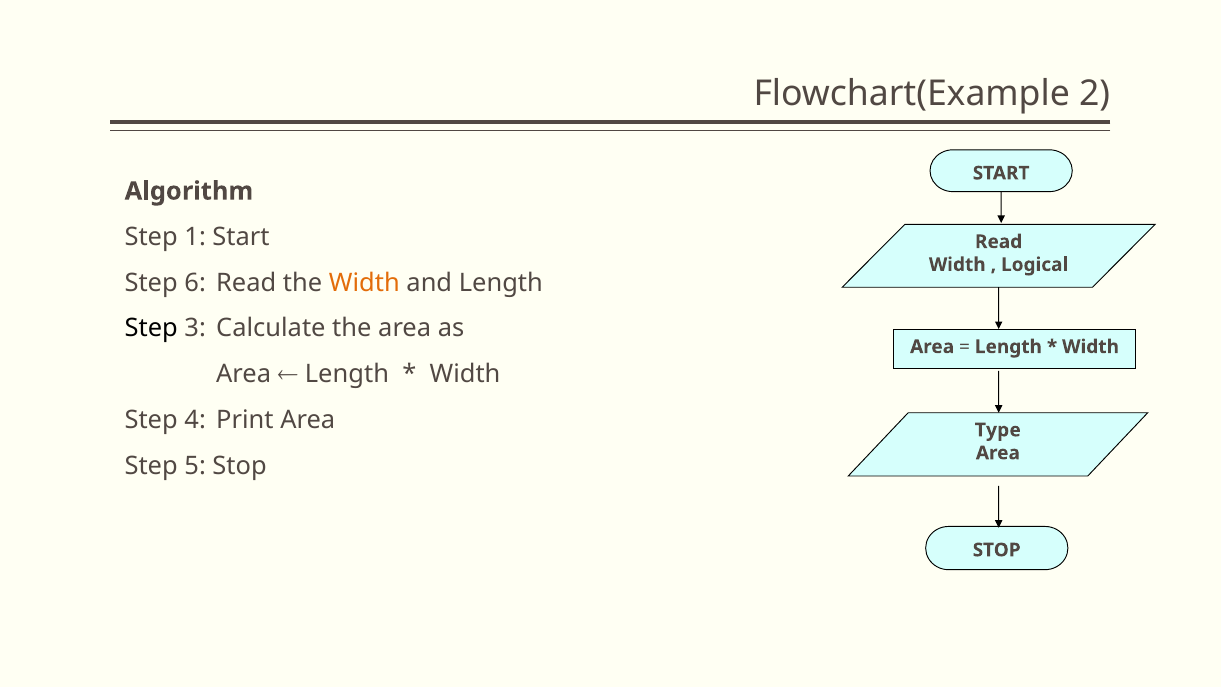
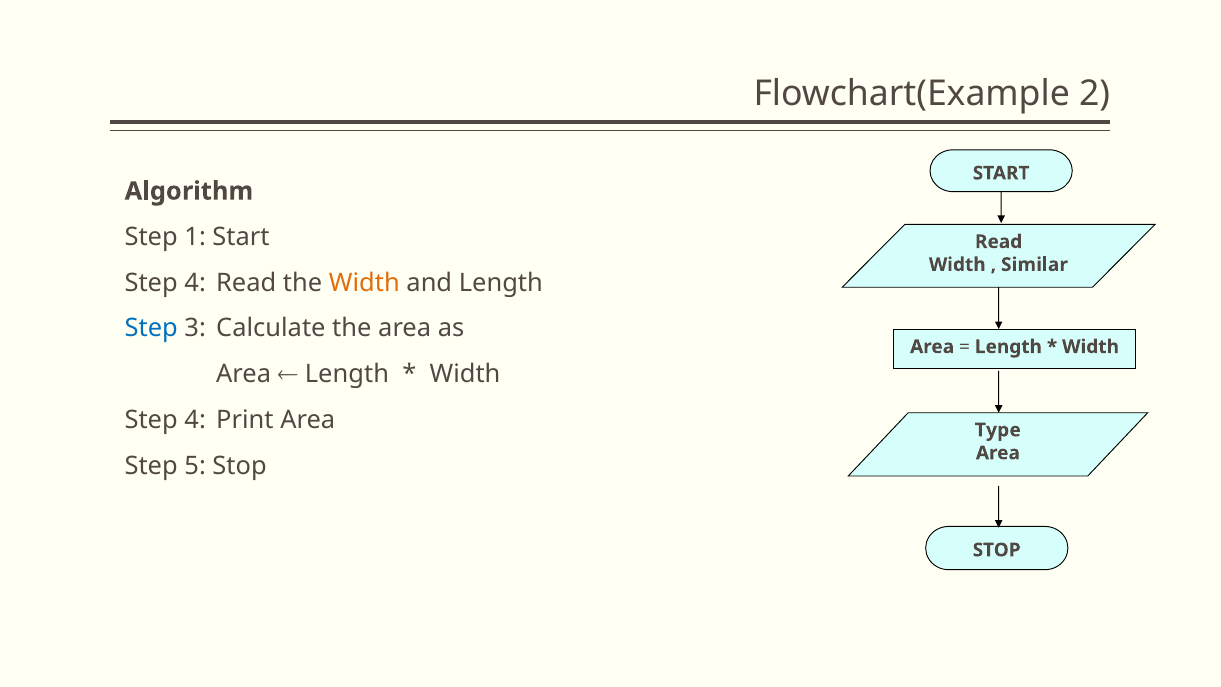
Logical: Logical -> Similar
6 at (195, 283): 6 -> 4
Step at (151, 328) colour: black -> blue
